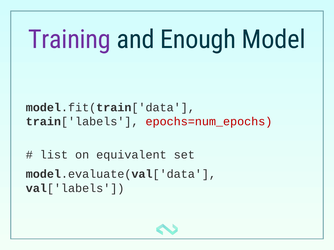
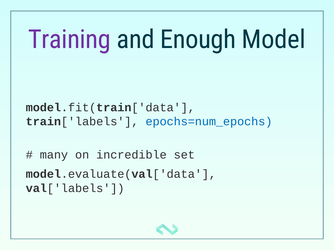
epochs=num_epochs colour: red -> blue
list: list -> many
equivalent: equivalent -> incredible
